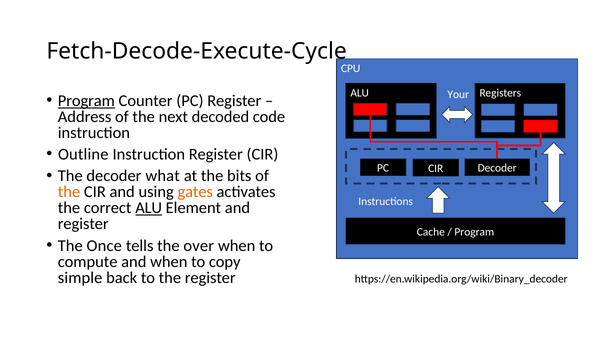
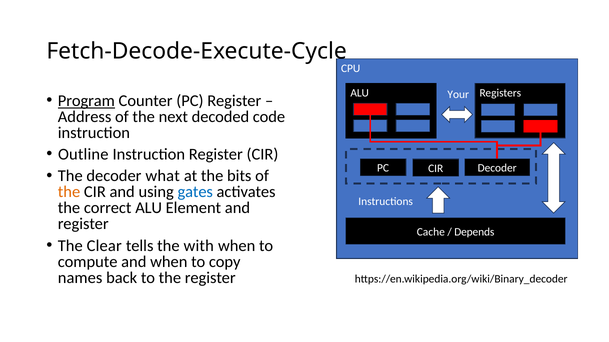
gates colour: orange -> blue
ALU at (149, 208) underline: present -> none
Program at (474, 232): Program -> Depends
Once: Once -> Clear
over: over -> with
simple: simple -> names
